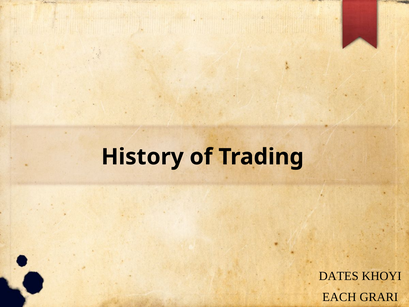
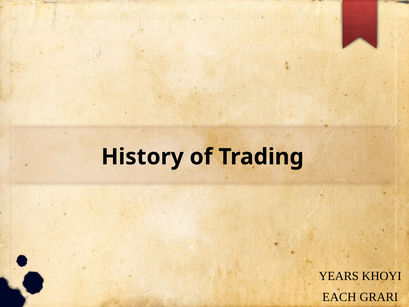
DATES: DATES -> YEARS
